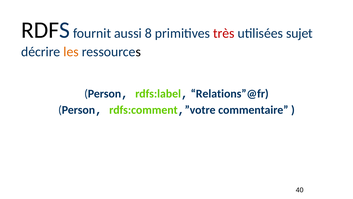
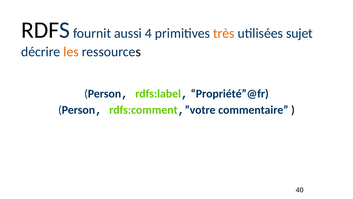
8: 8 -> 4
très colour: red -> orange
Relations”@fr: Relations”@fr -> Propriété”@fr
